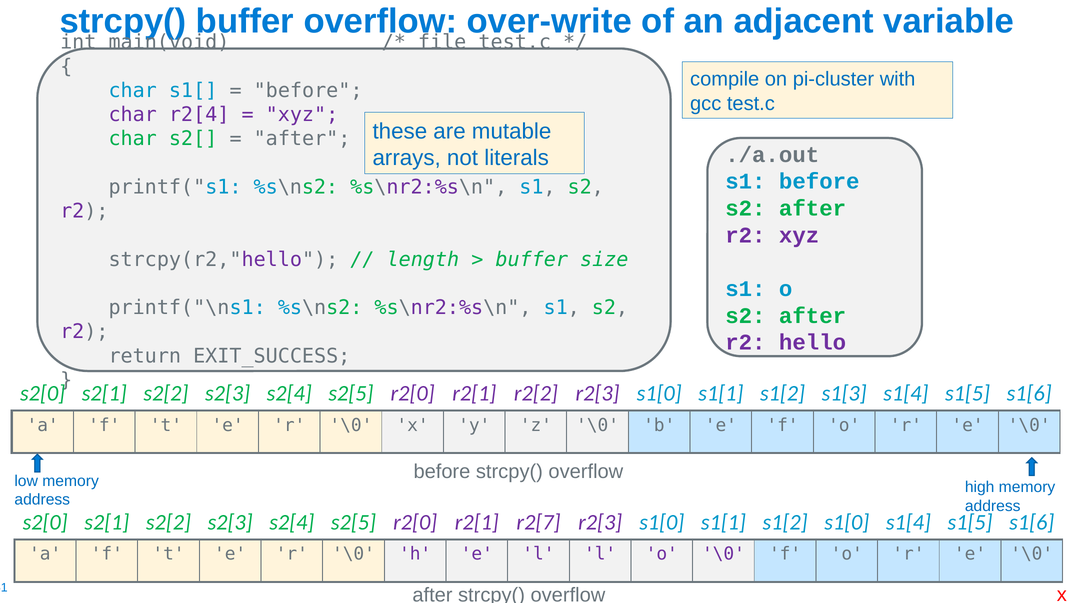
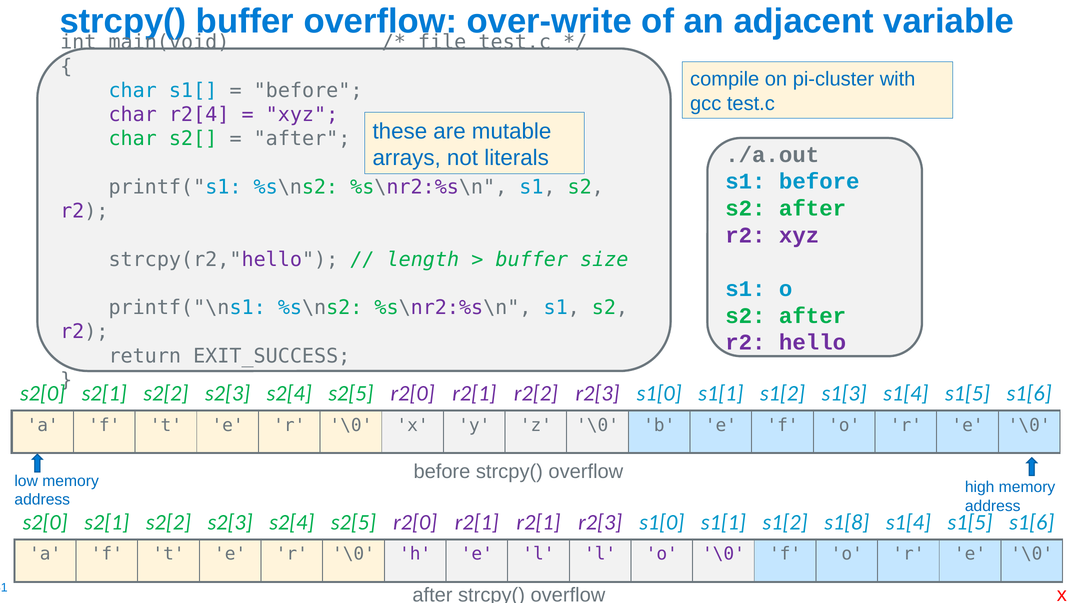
r2[1 r2[7: r2[7 -> r2[1
s1[2 s1[0: s1[0 -> s1[8
